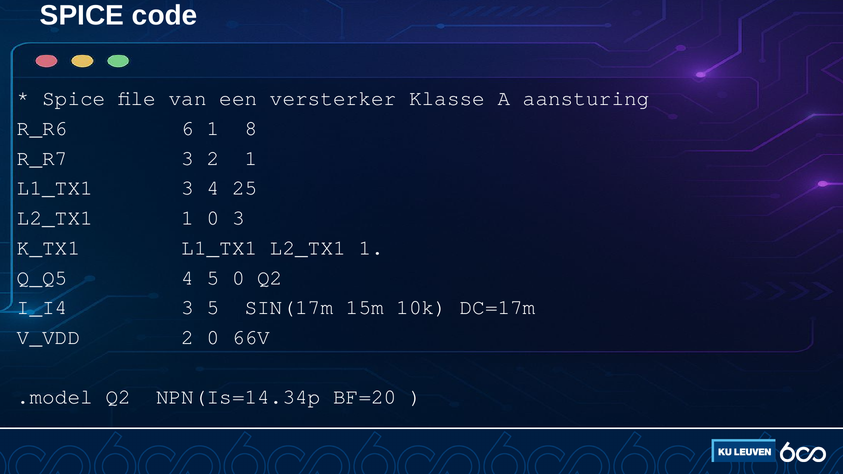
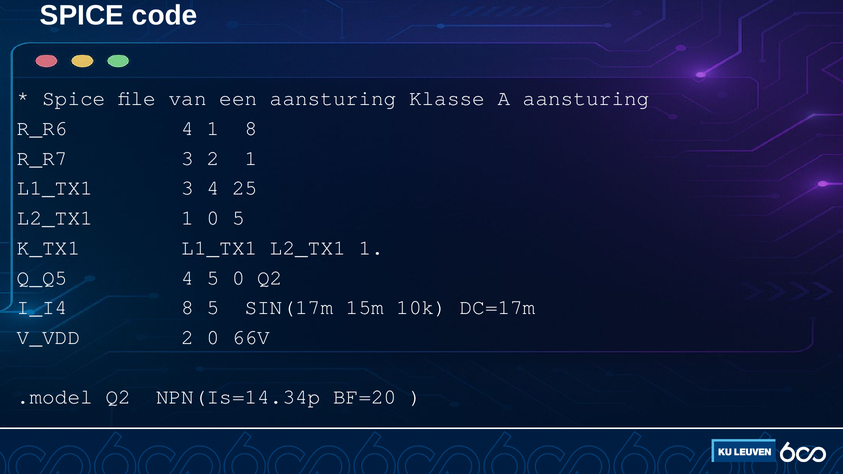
een versterker: versterker -> aansturing
R_R6 6: 6 -> 4
0 3: 3 -> 5
I_I4 3: 3 -> 8
